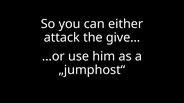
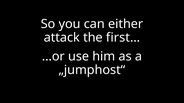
give…: give… -> first…
